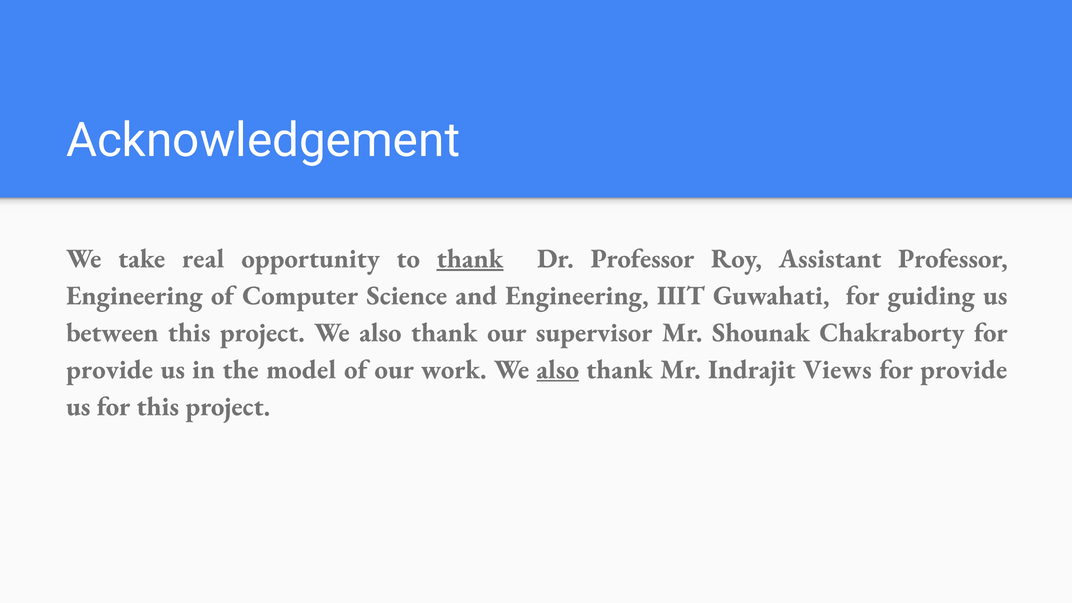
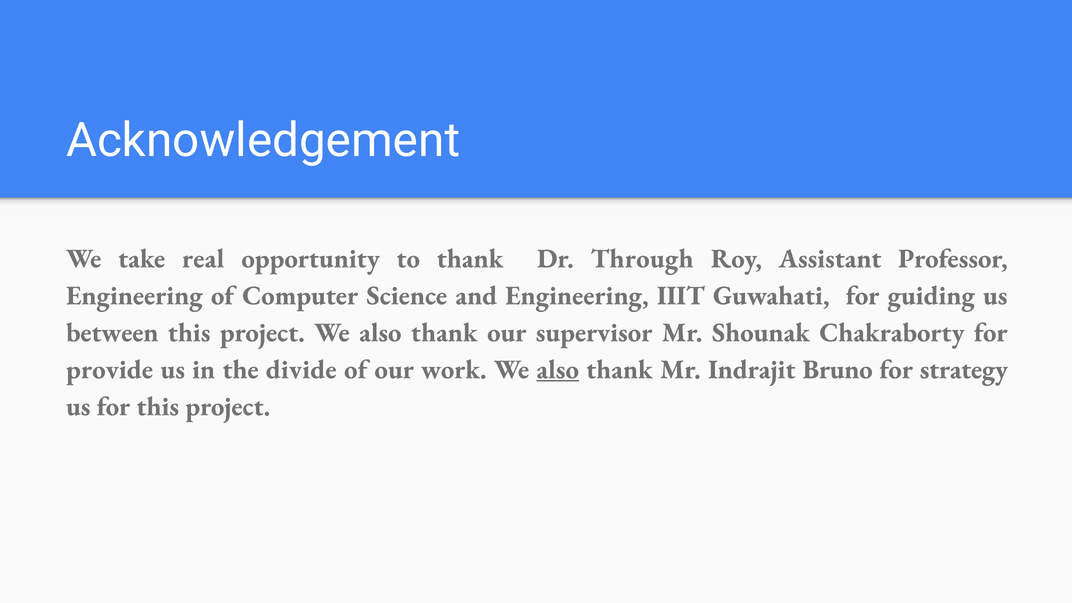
thank at (470, 258) underline: present -> none
Dr Professor: Professor -> Through
model: model -> divide
Views: Views -> Bruno
provide at (964, 369): provide -> strategy
